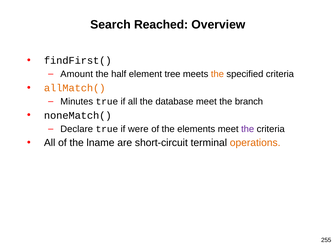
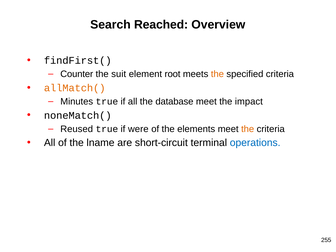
Amount: Amount -> Counter
half: half -> suit
tree: tree -> root
branch: branch -> impact
Declare: Declare -> Reused
the at (248, 129) colour: purple -> orange
operations colour: orange -> blue
